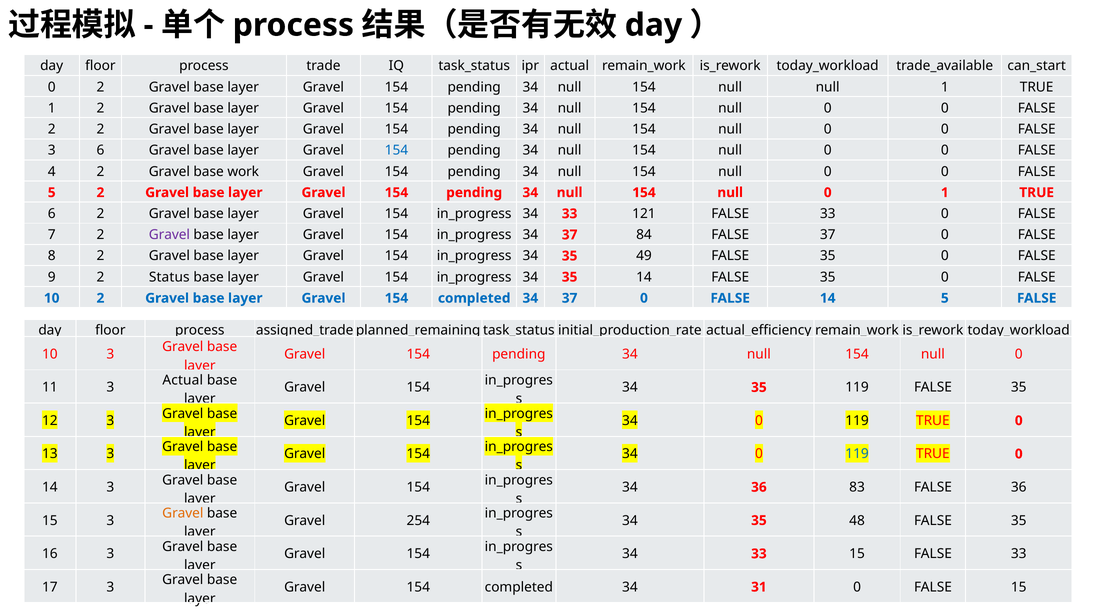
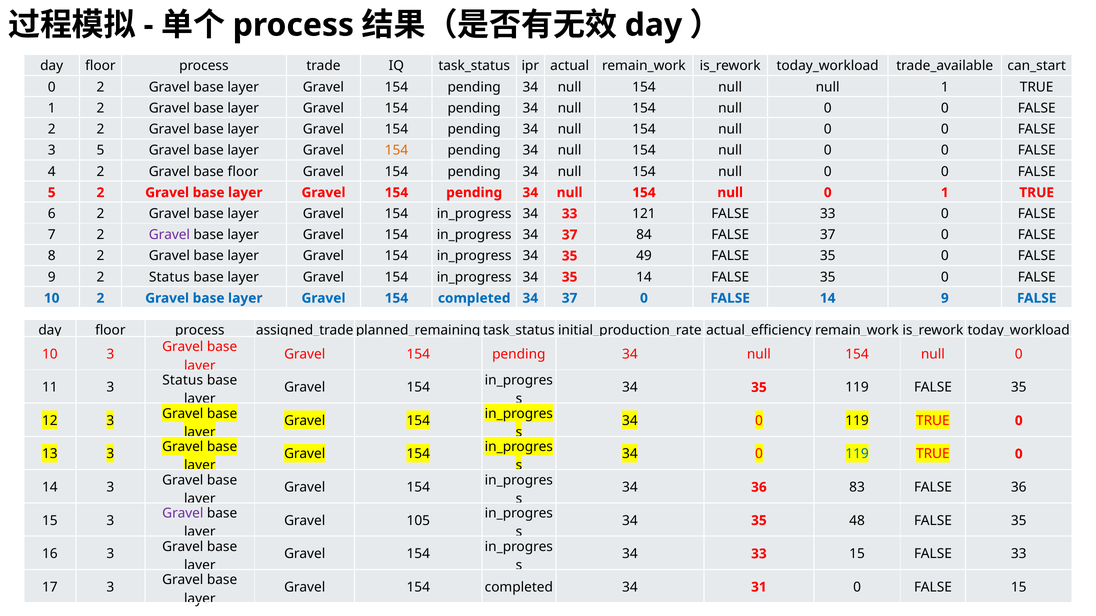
3 6: 6 -> 5
154 at (396, 150) colour: blue -> orange
base work: work -> floor
14 5: 5 -> 9
Actual at (183, 381): Actual -> Status
Gravel at (183, 514) colour: orange -> purple
254: 254 -> 105
